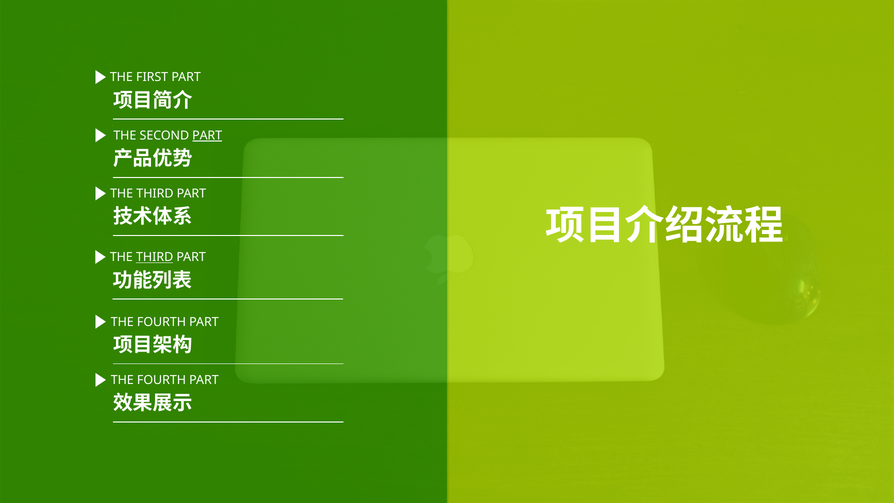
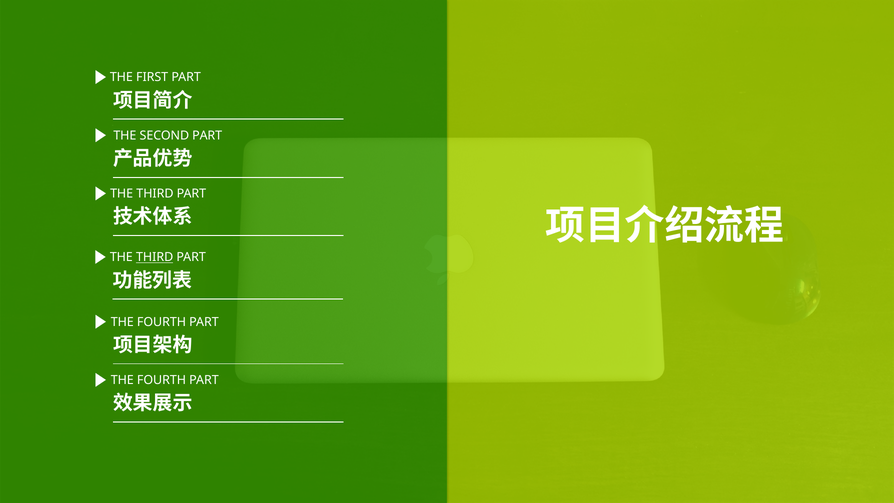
PART at (207, 136) underline: present -> none
